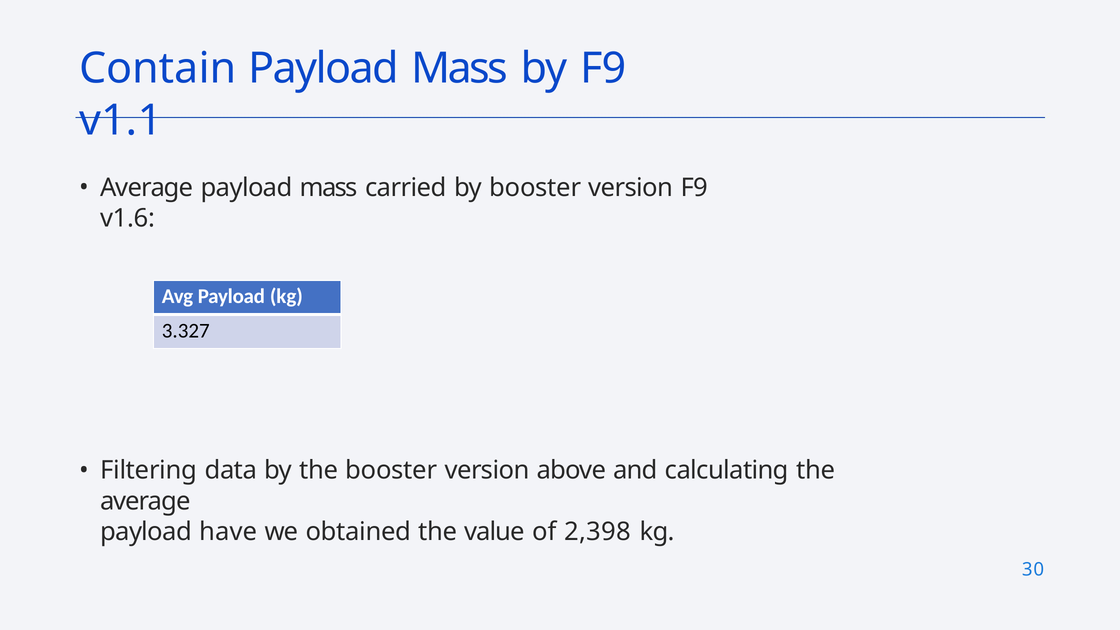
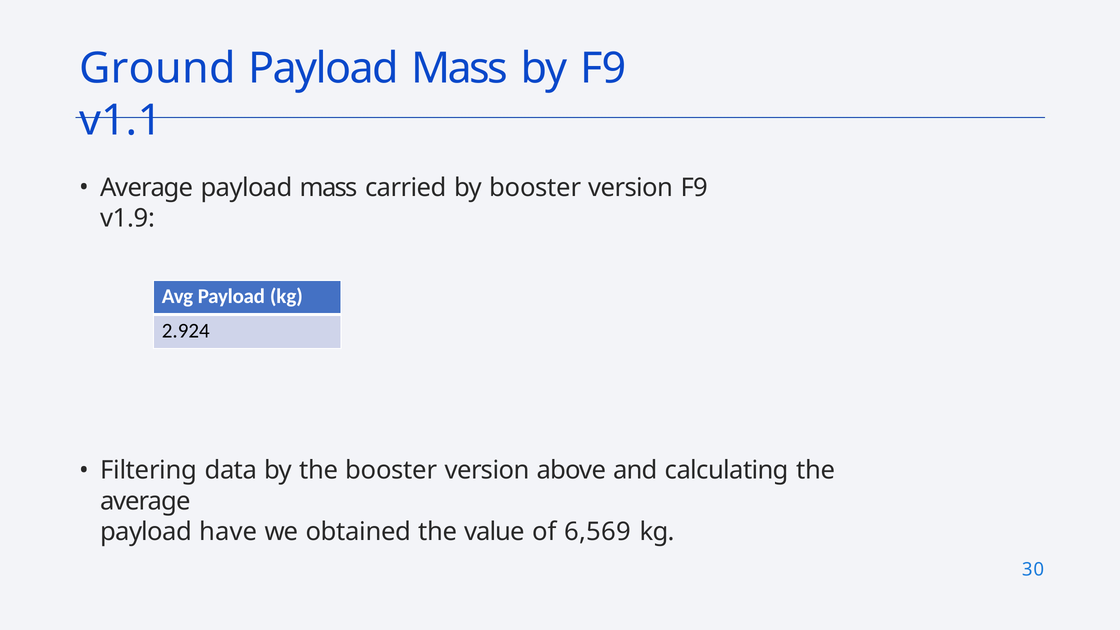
Contain: Contain -> Ground
v1.6: v1.6 -> v1.9
3.327: 3.327 -> 2.924
2,398: 2,398 -> 6,569
